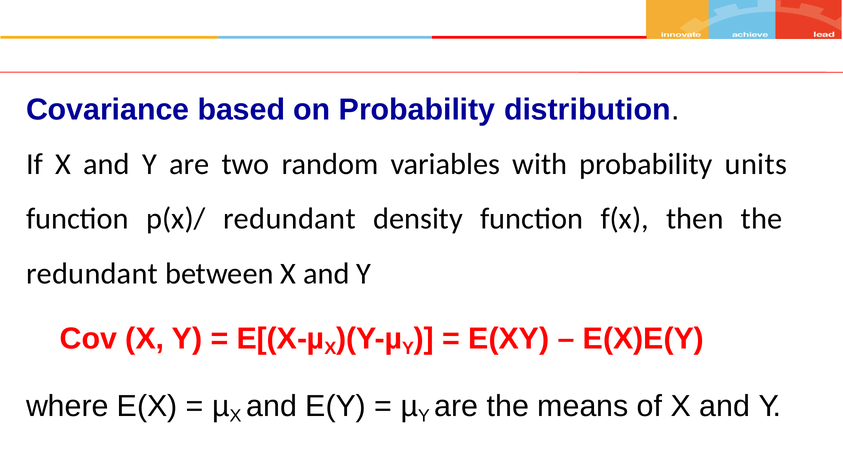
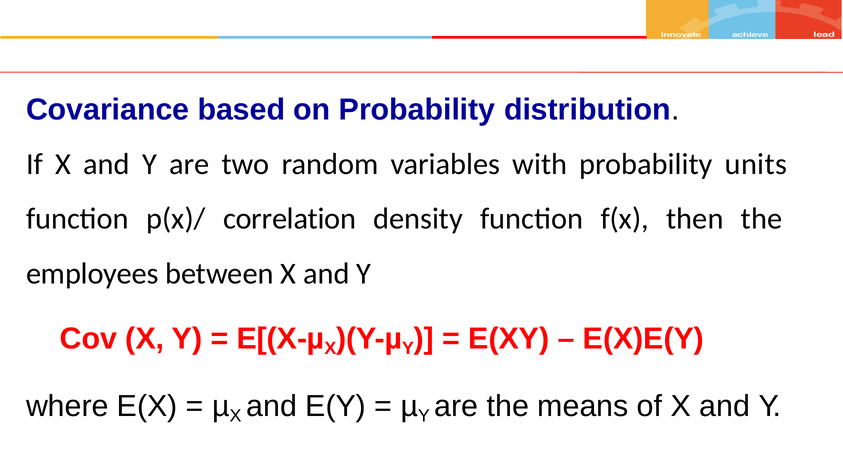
p(x)/ redundant: redundant -> correlation
redundant at (92, 274): redundant -> employees
